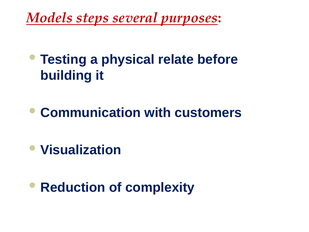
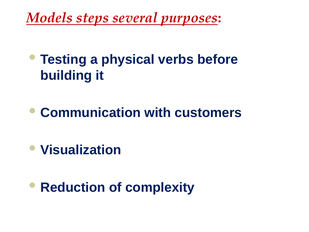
relate: relate -> verbs
